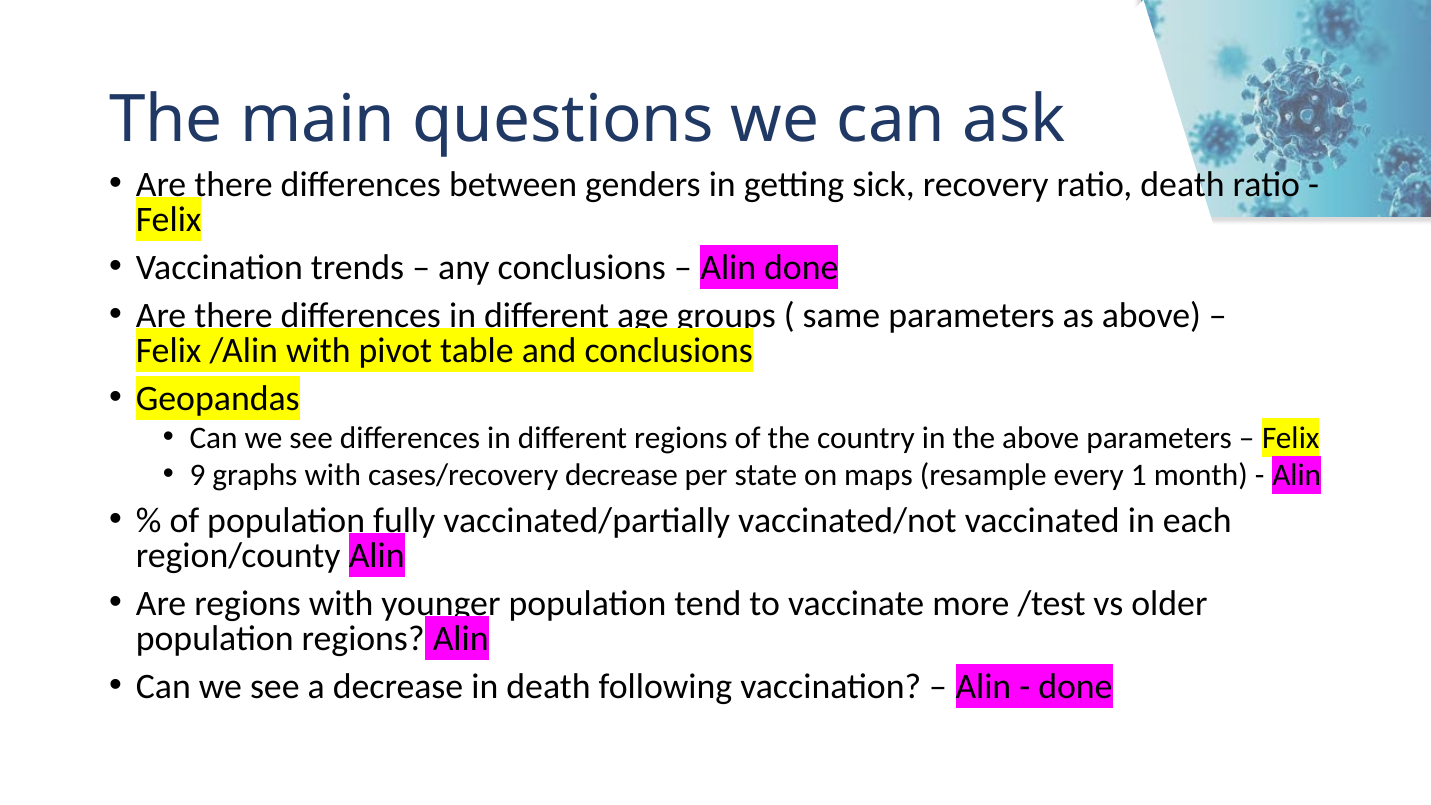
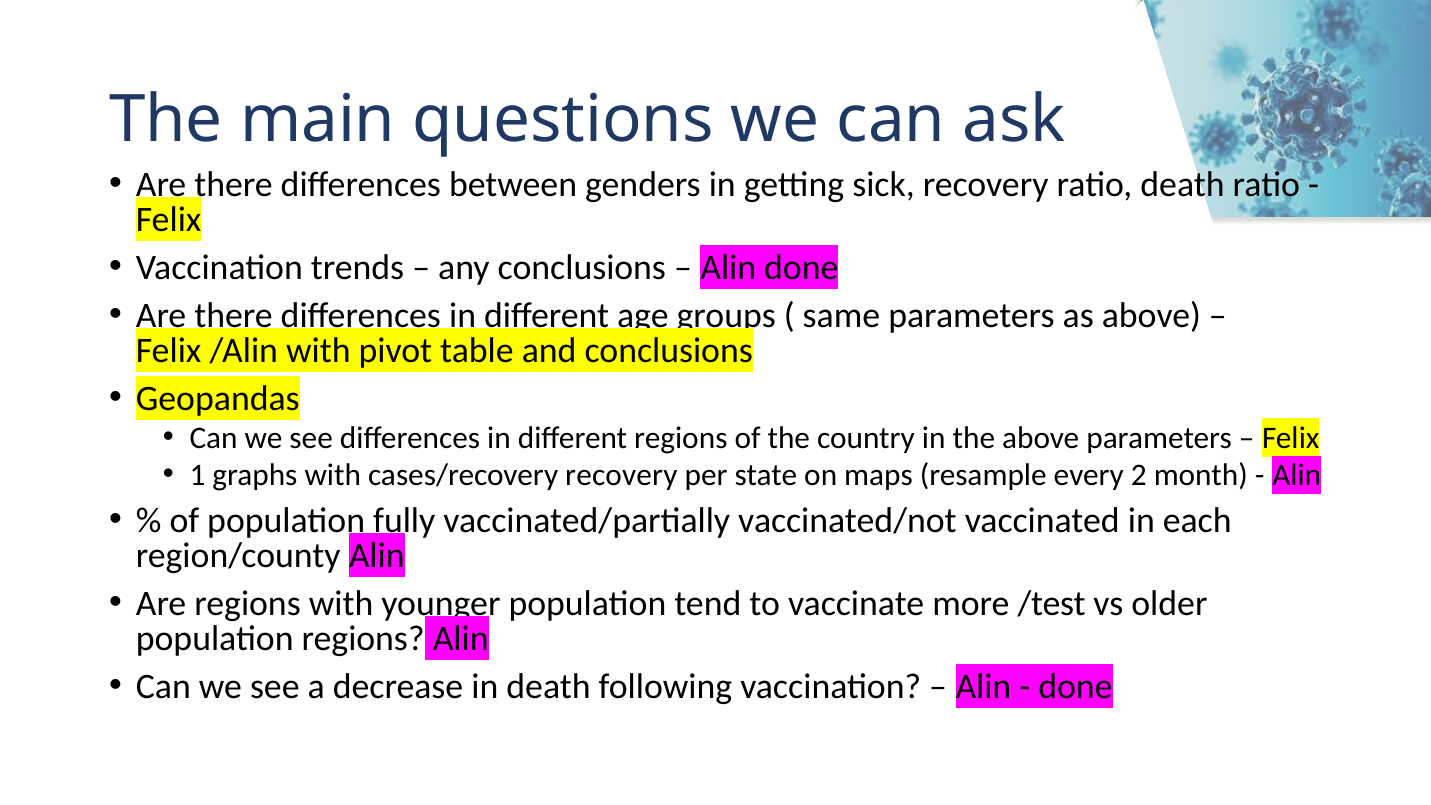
9: 9 -> 1
cases/recovery decrease: decrease -> recovery
1: 1 -> 2
